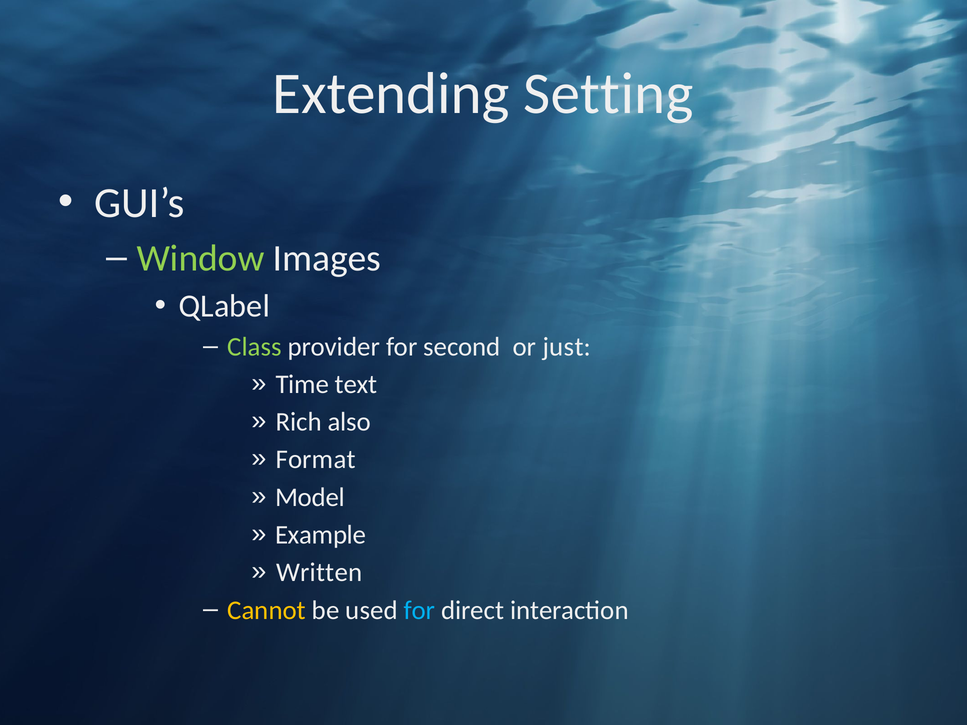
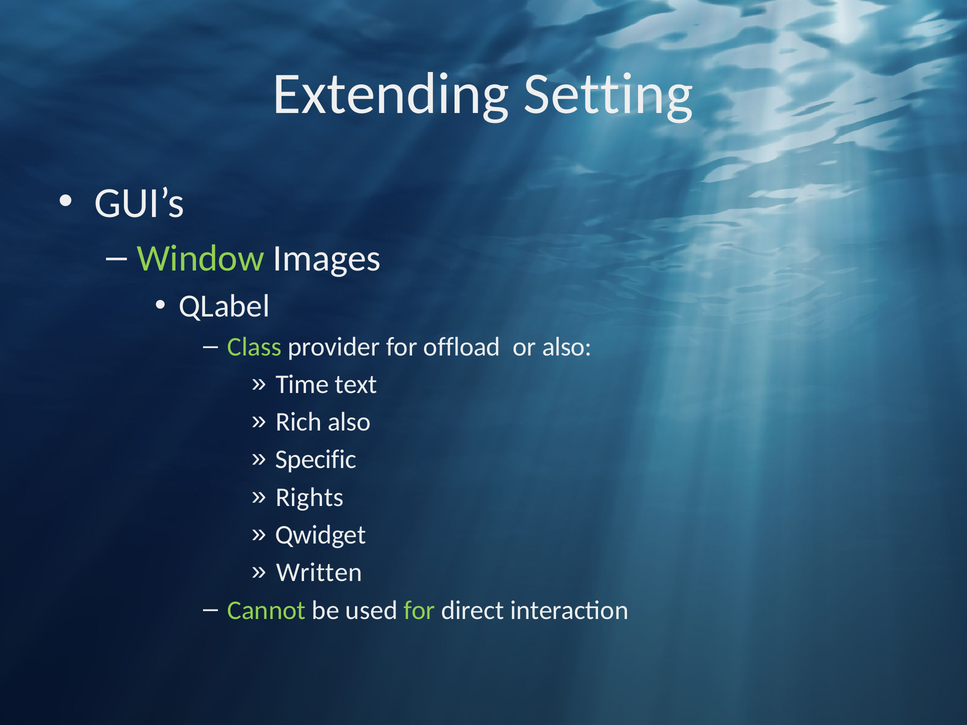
second: second -> offload
or just: just -> also
Format: Format -> Specific
Model: Model -> Rights
Example: Example -> Qwidget
Cannot colour: yellow -> light green
for at (419, 610) colour: light blue -> light green
